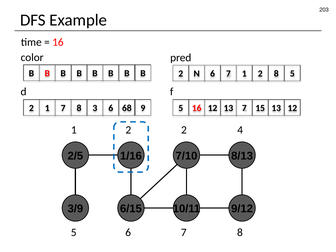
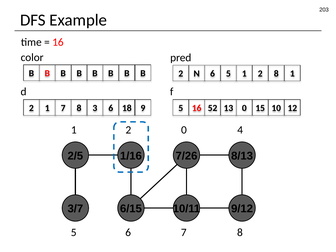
N 6 7: 7 -> 5
8 5: 5 -> 1
68: 68 -> 18
16 12: 12 -> 52
13 7: 7 -> 0
15 13: 13 -> 10
2 at (184, 130): 2 -> 0
7/10: 7/10 -> 7/26
3/9: 3/9 -> 3/7
